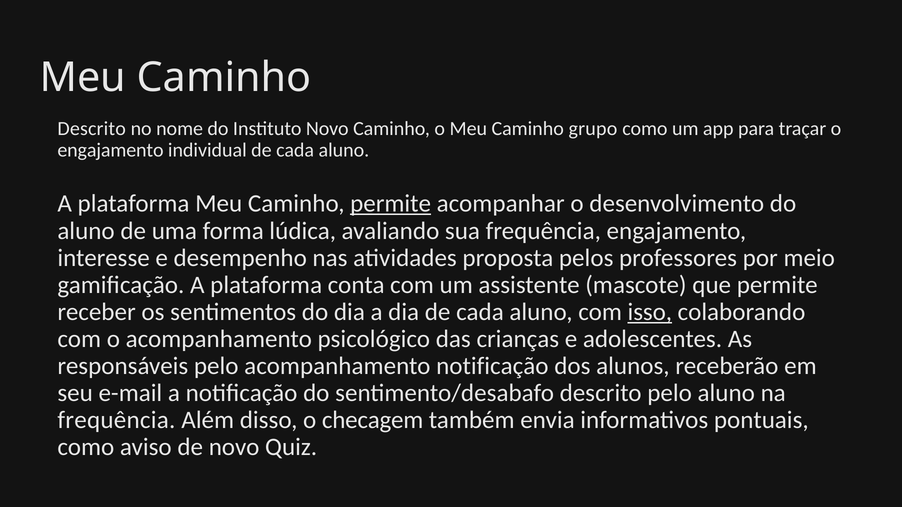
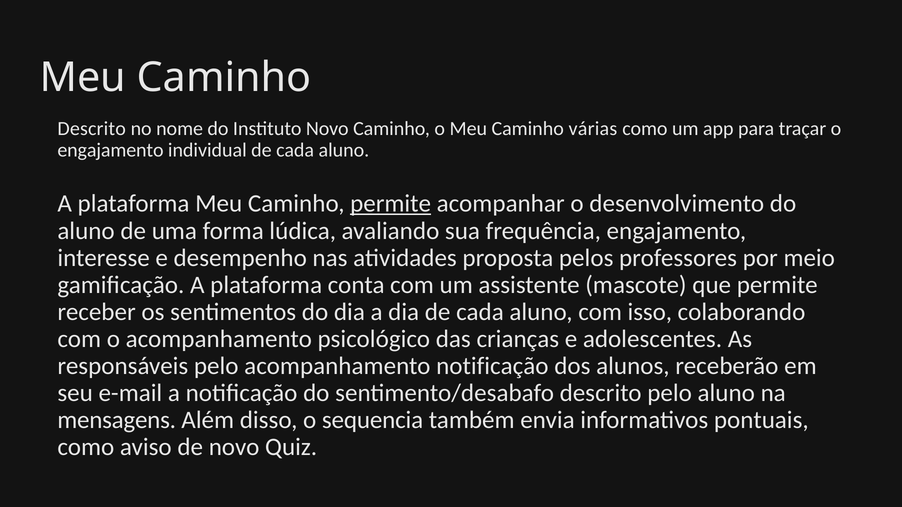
grupo: grupo -> várias
isso underline: present -> none
frequência at (116, 420): frequência -> mensagens
checagem: checagem -> sequencia
